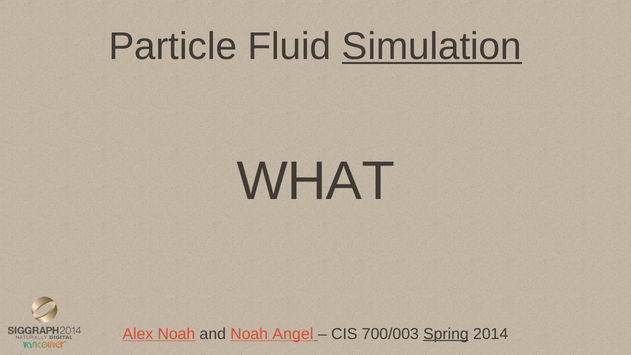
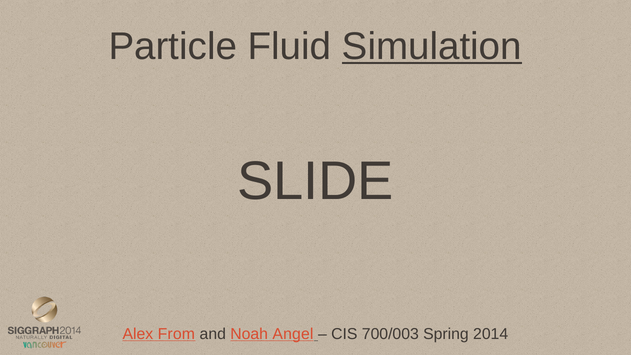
WHAT: WHAT -> SLIDE
Alex Noah: Noah -> From
Spring underline: present -> none
